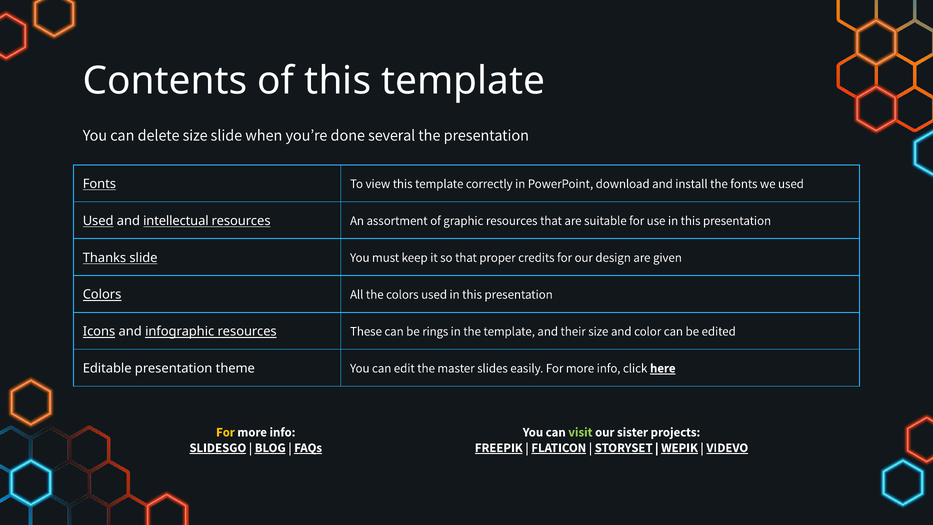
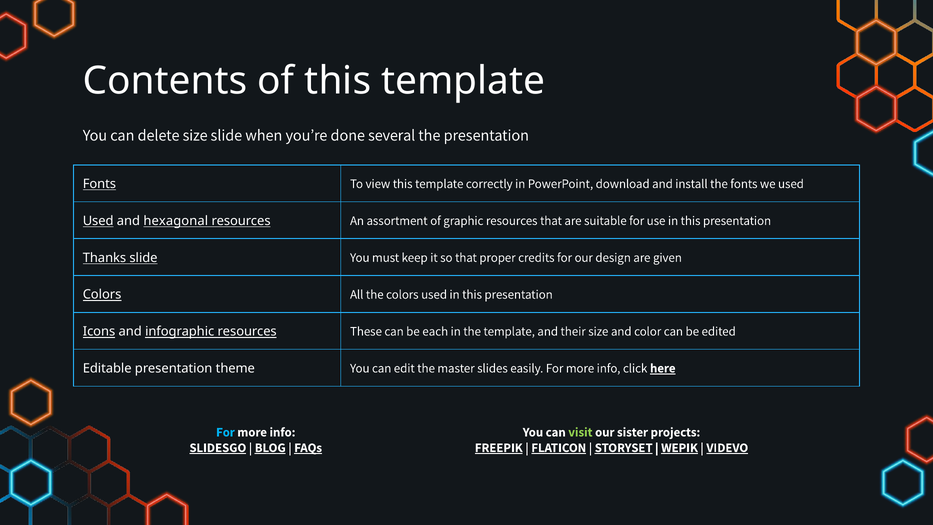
intellectual: intellectual -> hexagonal
rings: rings -> each
For at (225, 432) colour: yellow -> light blue
